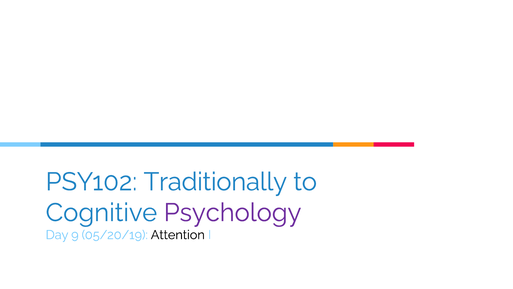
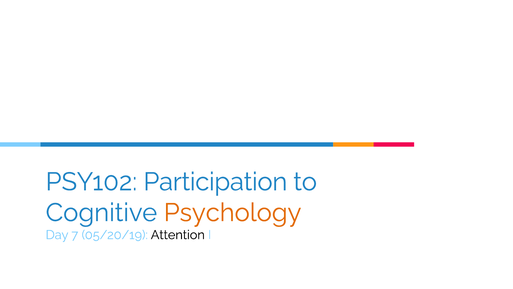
Traditionally: Traditionally -> Participation
Psychology colour: purple -> orange
9: 9 -> 7
